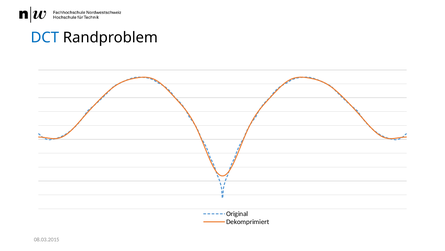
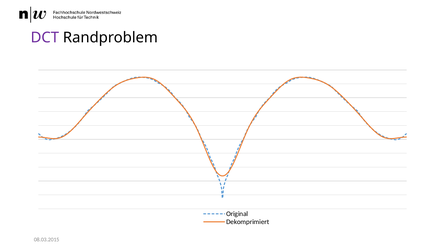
DCT colour: blue -> purple
